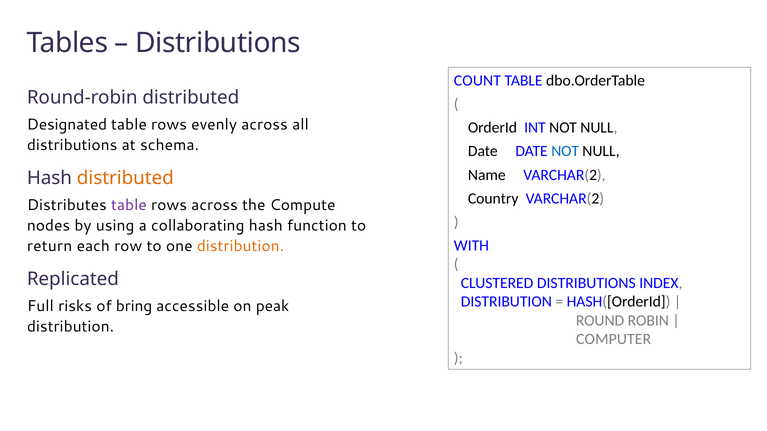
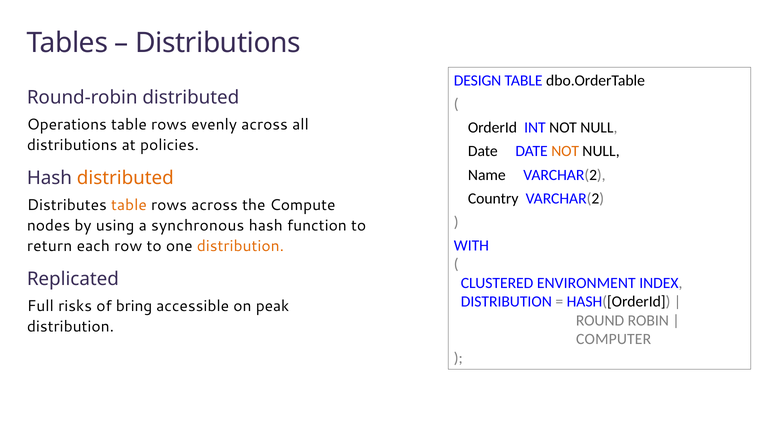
COUNT: COUNT -> DESIGN
Designated: Designated -> Operations
schema: schema -> policies
NOT at (565, 151) colour: blue -> orange
table at (129, 205) colour: purple -> orange
collaborating: collaborating -> synchronous
CLUSTERED DISTRIBUTIONS: DISTRIBUTIONS -> ENVIRONMENT
